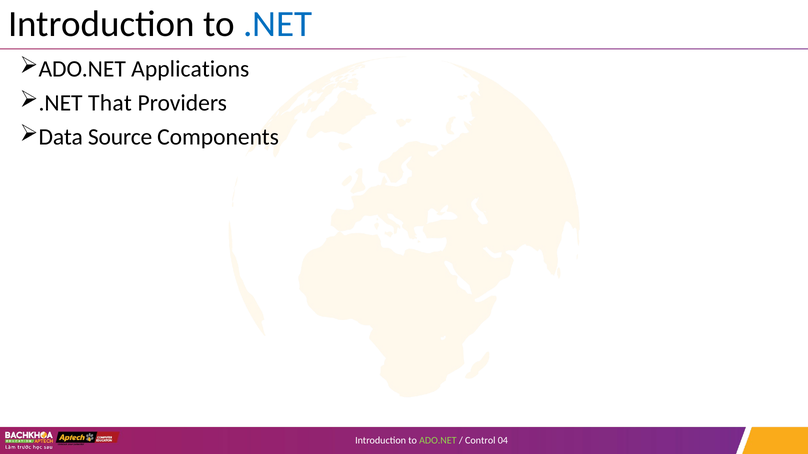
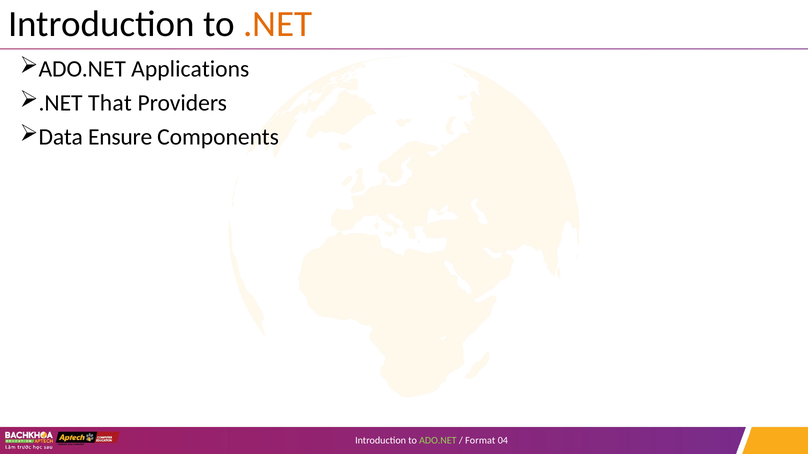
.NET at (278, 24) colour: blue -> orange
Source: Source -> Ensure
Control: Control -> Format
